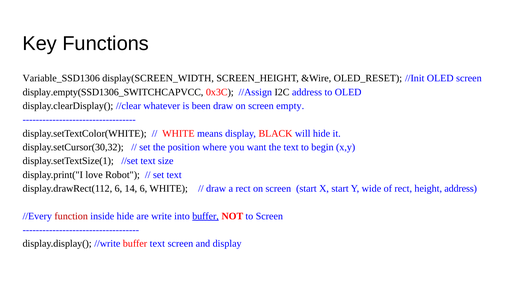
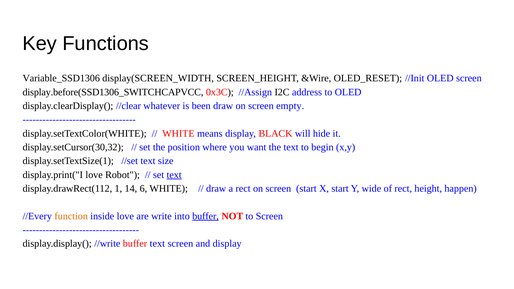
display.empty(SSD1306_SWITCHCAPVCC: display.empty(SSD1306_SWITCHCAPVCC -> display.before(SSD1306_SWITCHCAPVCC
text at (174, 175) underline: none -> present
display.drawRect(112 6: 6 -> 1
height address: address -> happen
function colour: red -> orange
inside hide: hide -> love
